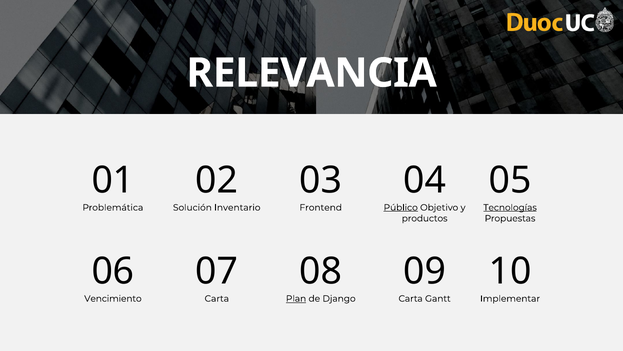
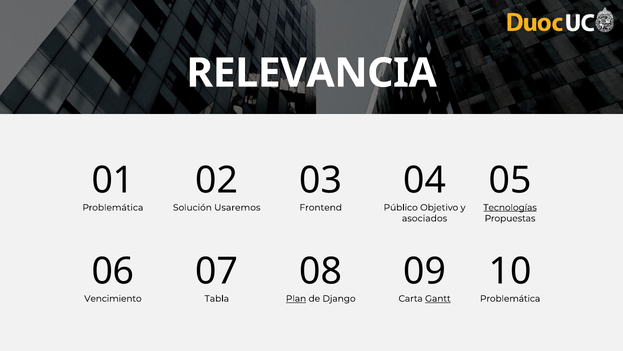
Inventario: Inventario -> Usaremos
Público underline: present -> none
productos: productos -> asociados
Carta at (217, 298): Carta -> Tabla
Gantt underline: none -> present
Implementar at (510, 298): Implementar -> Problemática
